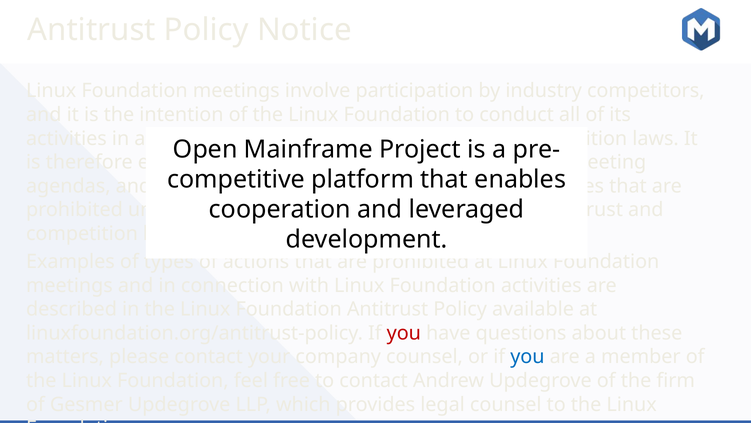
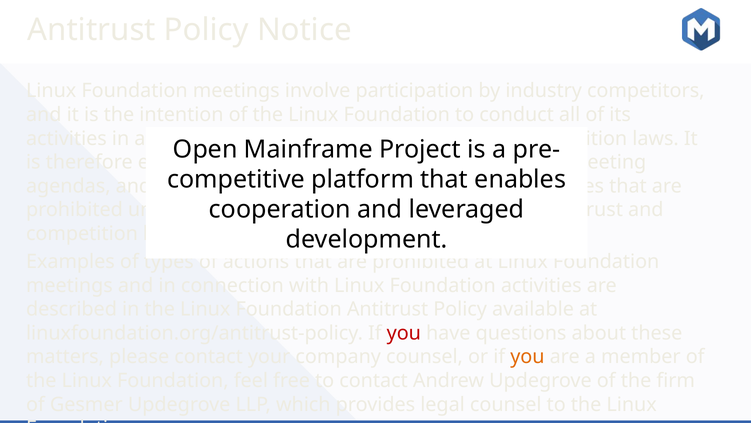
you at (527, 356) colour: blue -> orange
